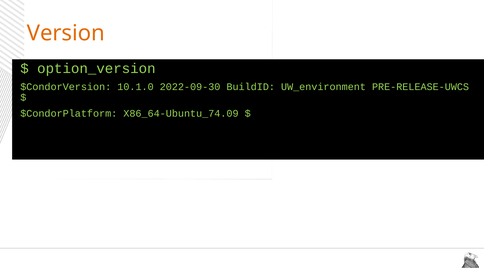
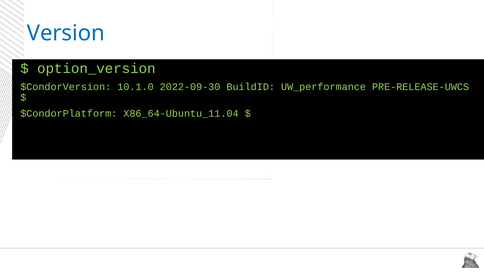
Version colour: orange -> blue
UW_environment: UW_environment -> UW_performance
X86_64-Ubuntu_74.09: X86_64-Ubuntu_74.09 -> X86_64-Ubuntu_11.04
